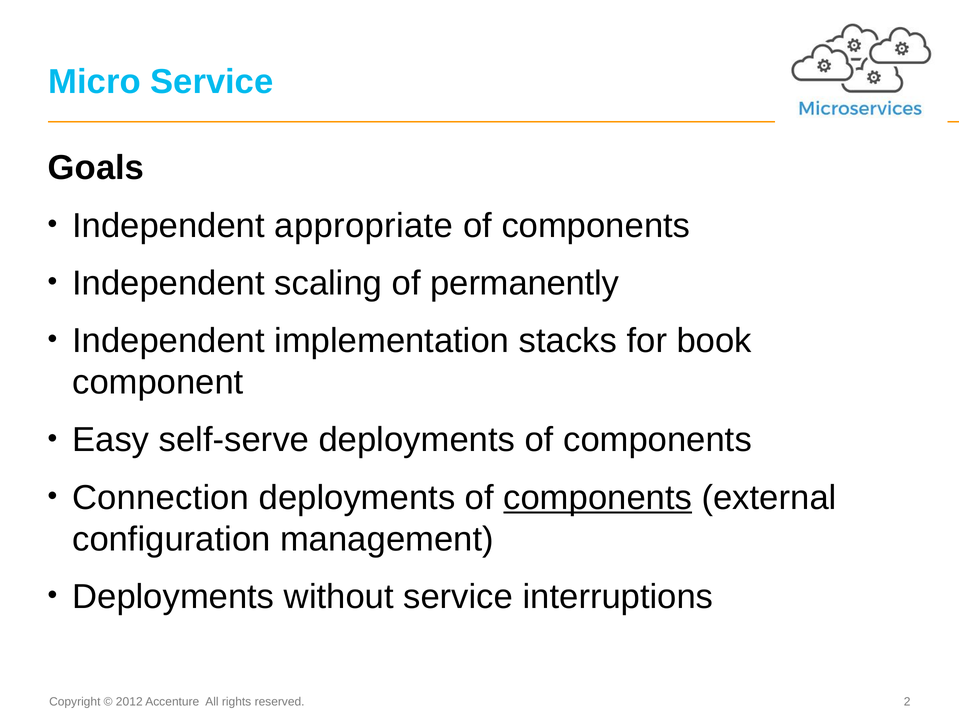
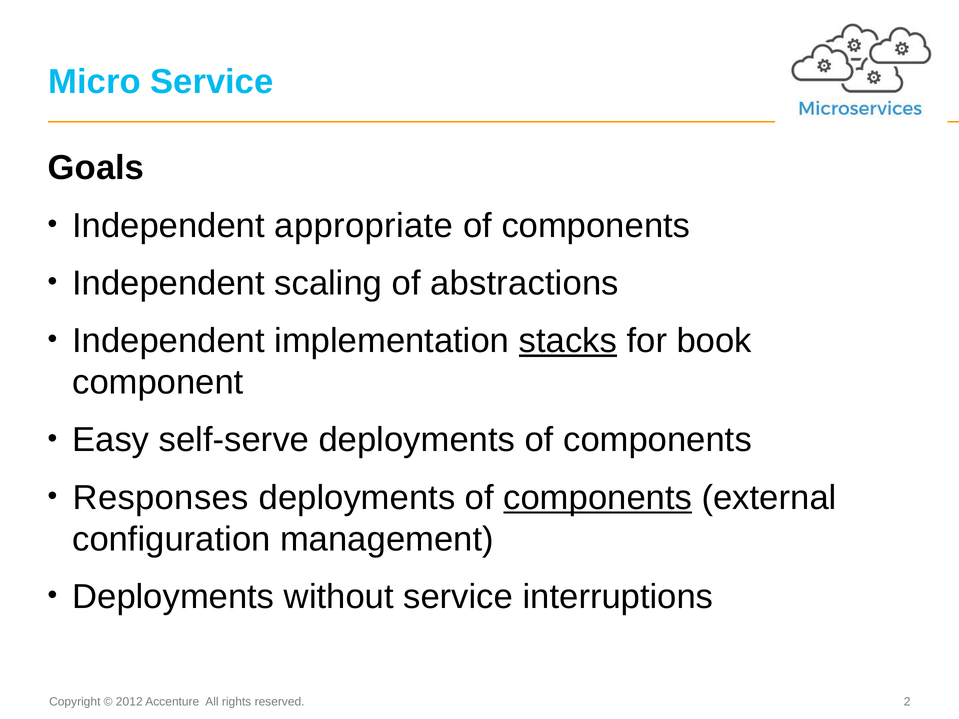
permanently: permanently -> abstractions
stacks underline: none -> present
Connection: Connection -> Responses
